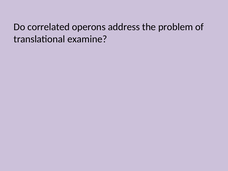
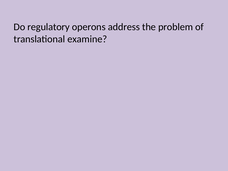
correlated: correlated -> regulatory
